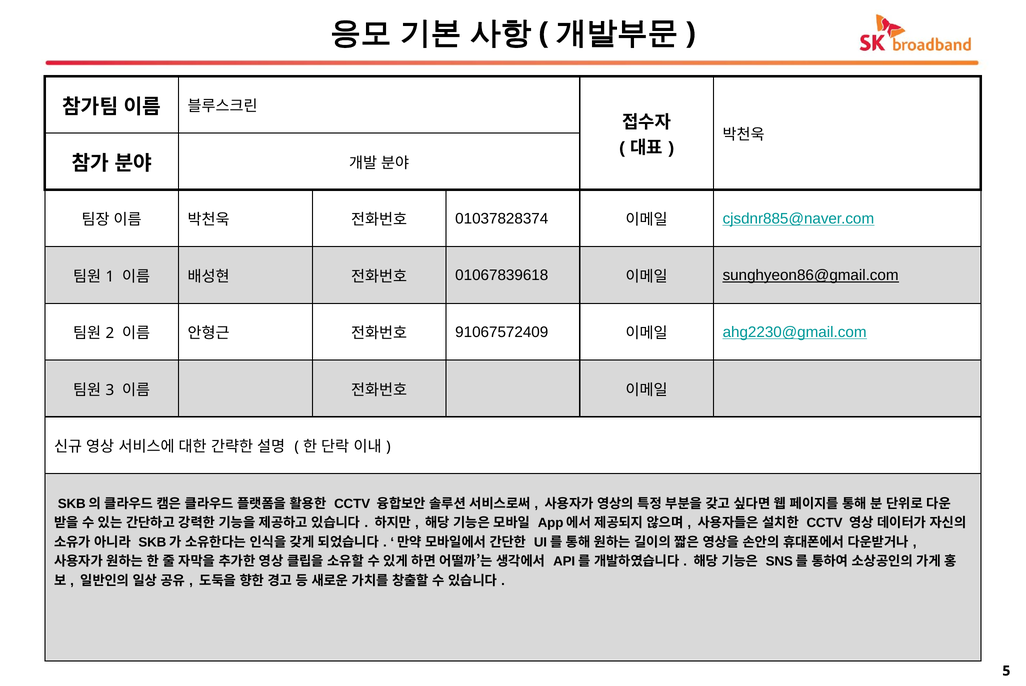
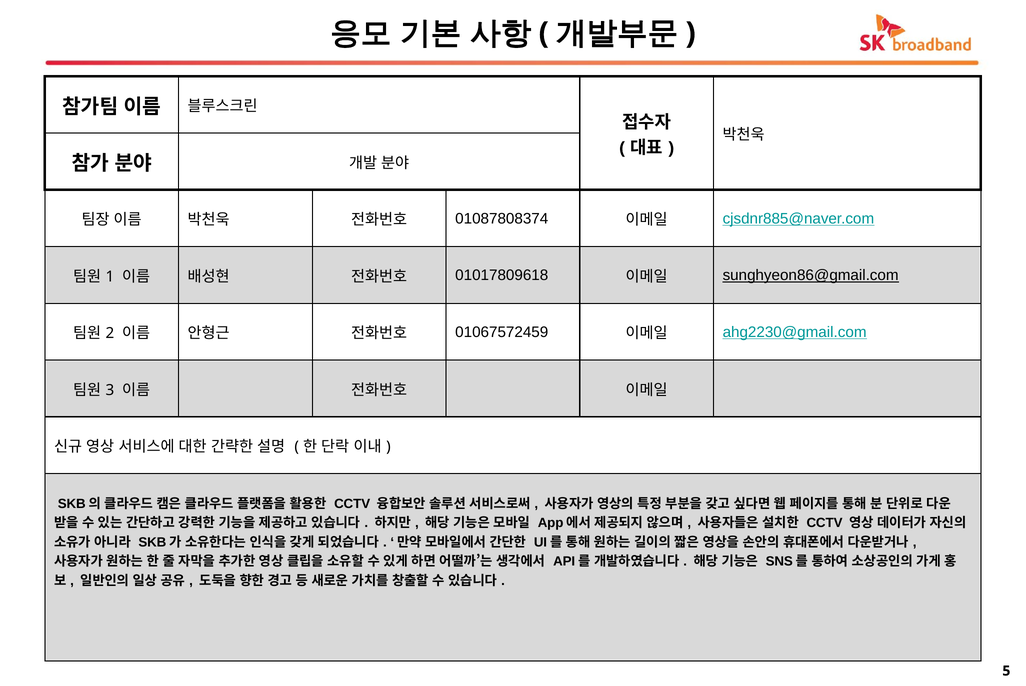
01037828374: 01037828374 -> 01087808374
01067839618: 01067839618 -> 01017809618
91067572409: 91067572409 -> 01067572459
